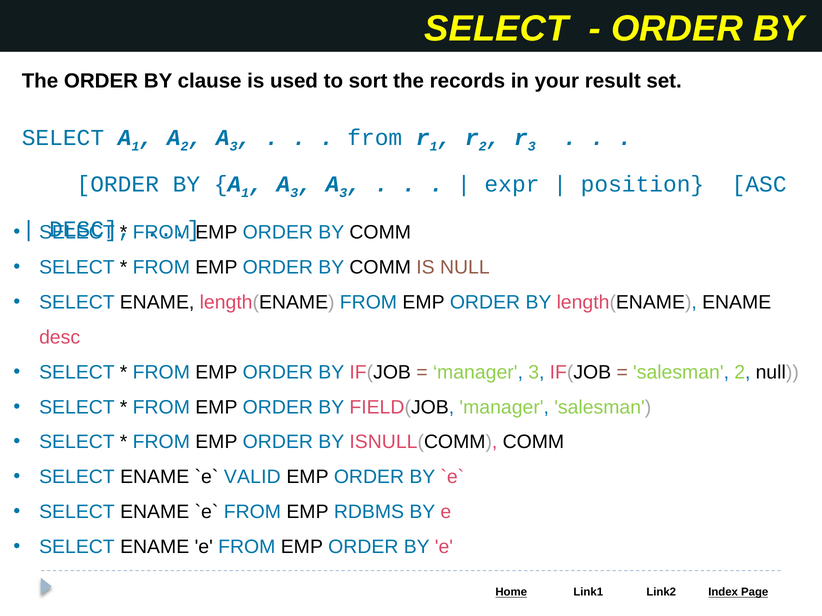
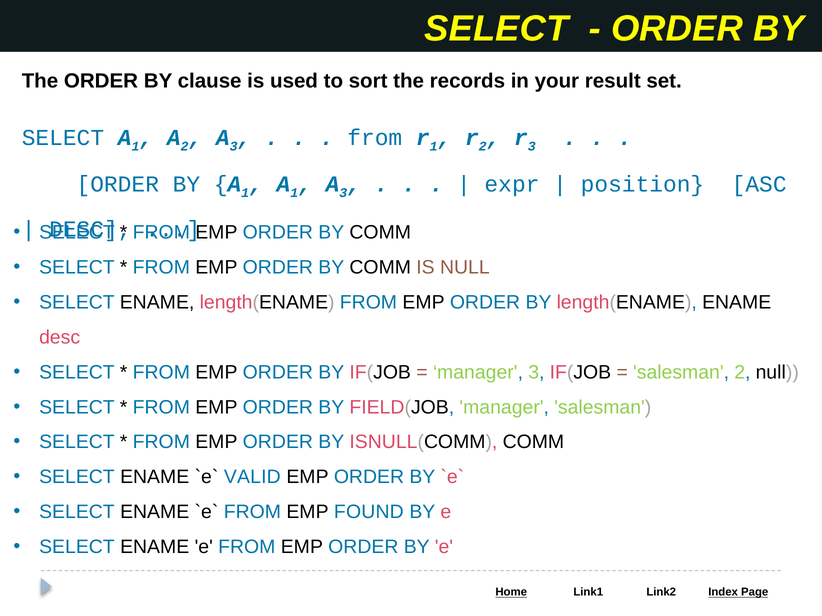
3 at (294, 193): 3 -> 1
RDBMS: RDBMS -> FOUND
